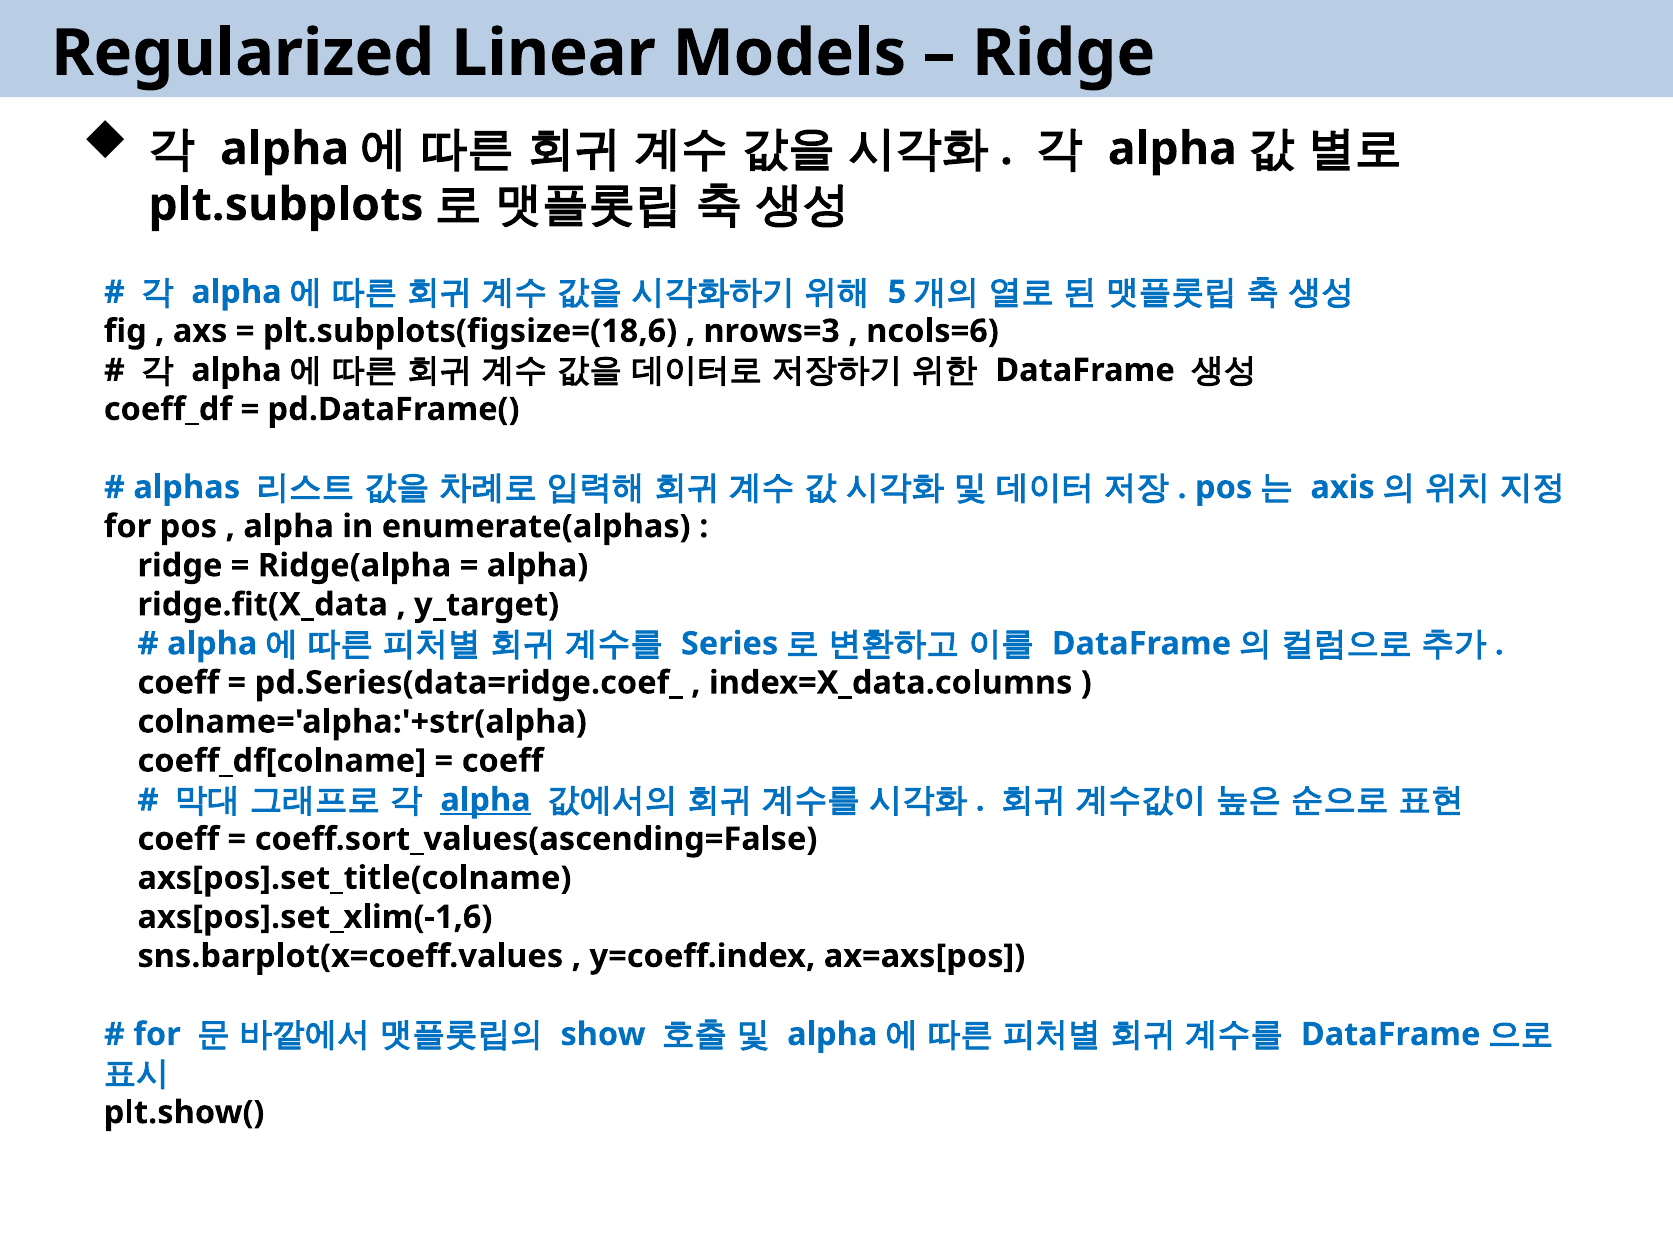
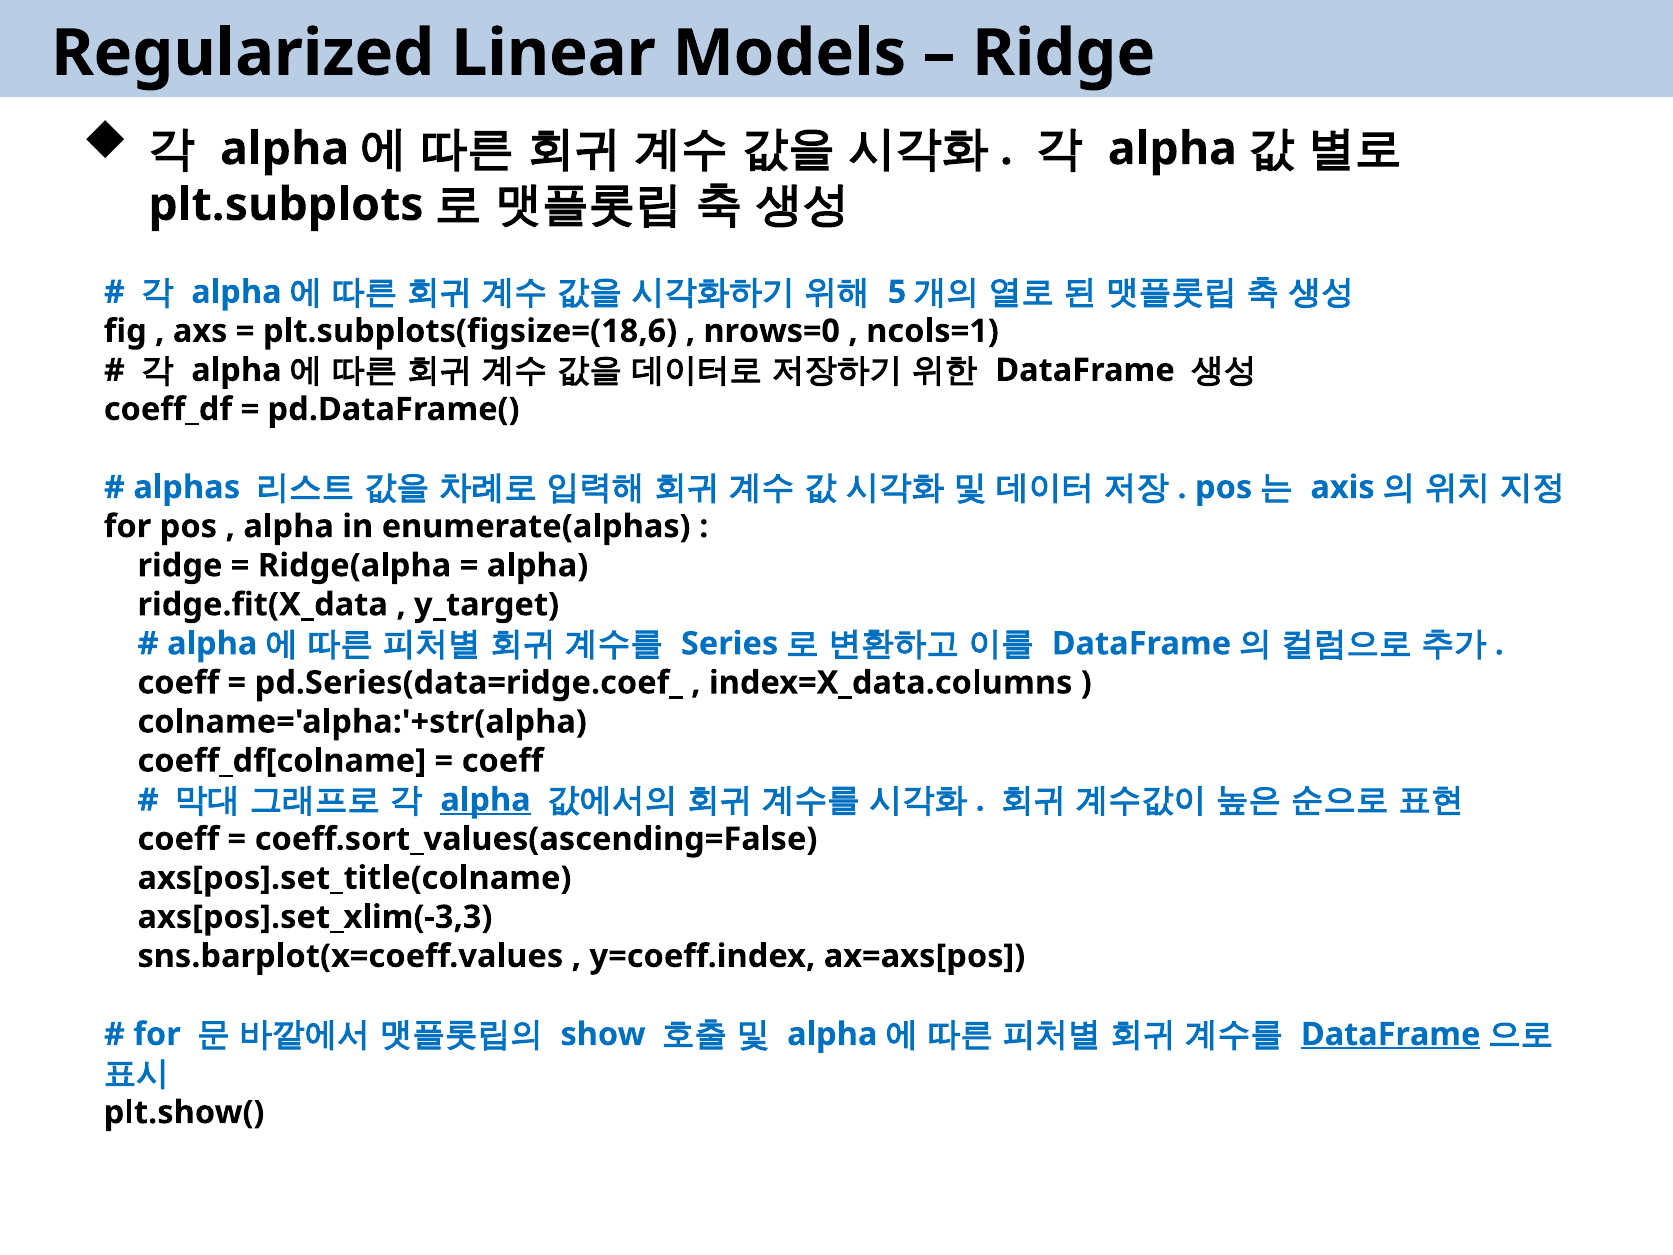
nrows=3: nrows=3 -> nrows=0
ncols=6: ncols=6 -> ncols=1
axs[pos].set_xlim(-1,6: axs[pos].set_xlim(-1,6 -> axs[pos].set_xlim(-3,3
DataFrame at (1391, 1034) underline: none -> present
